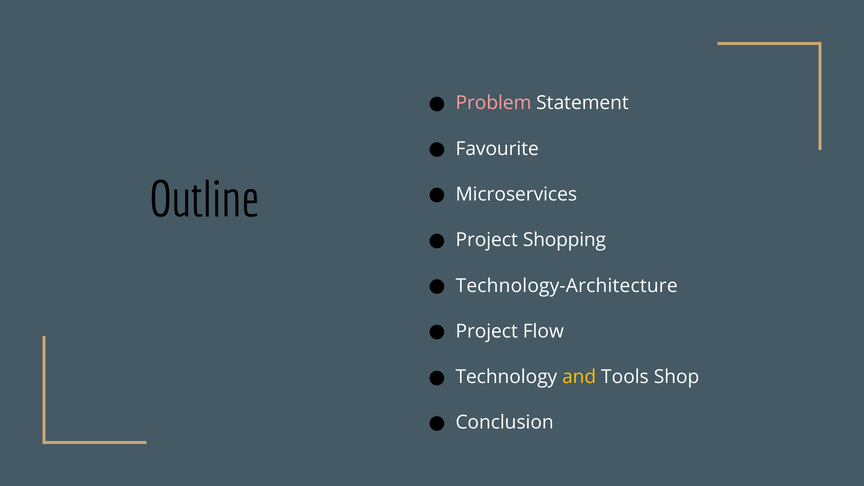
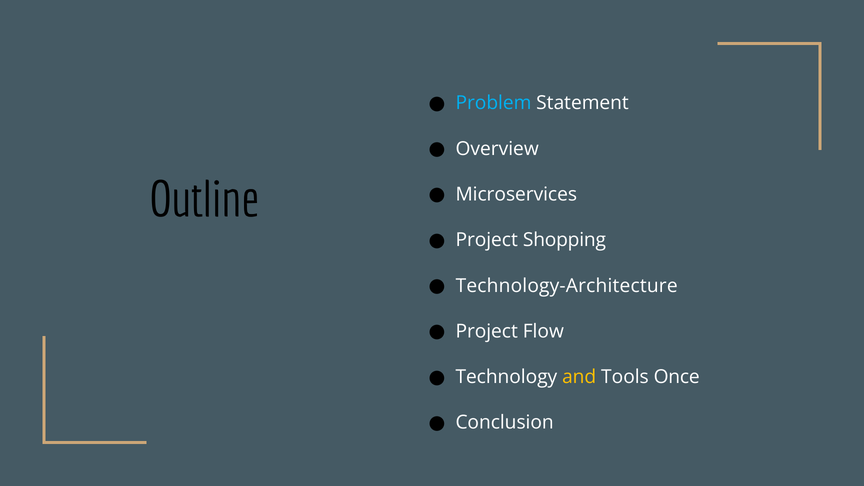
Problem colour: pink -> light blue
Favourite: Favourite -> Overview
Shop: Shop -> Once
